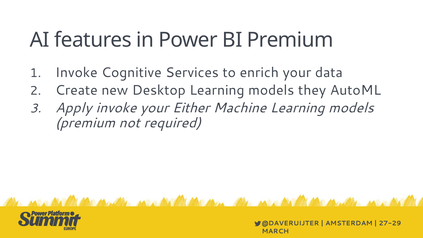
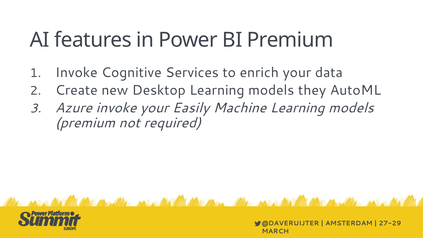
Apply: Apply -> Azure
Either: Either -> Easily
